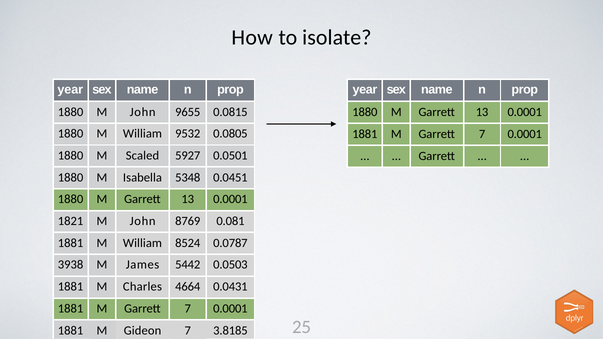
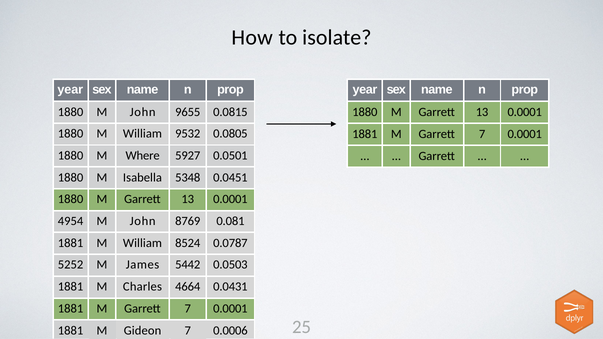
Scaled: Scaled -> Where
1821: 1821 -> 4954
3938: 3938 -> 5252
3.8185: 3.8185 -> 0.0006
